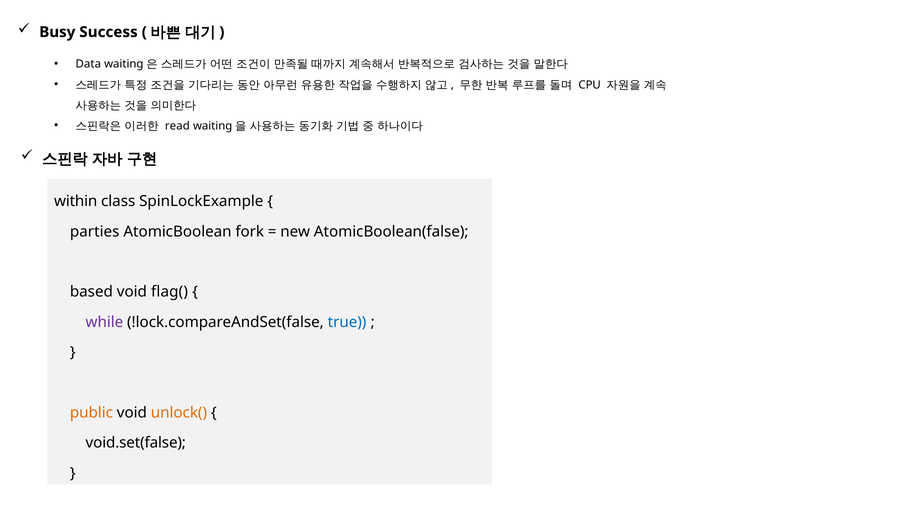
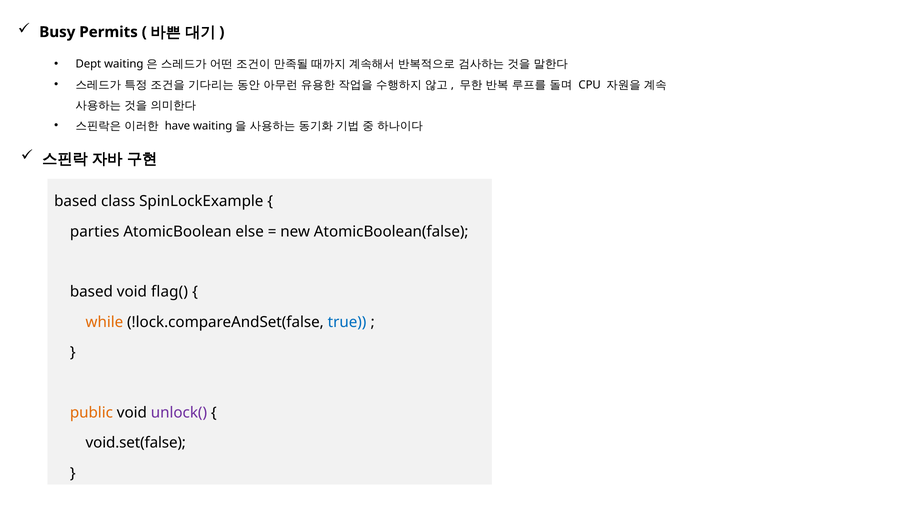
Success: Success -> Permits
Data: Data -> Dept
read: read -> have
within at (76, 201): within -> based
fork: fork -> else
while colour: purple -> orange
unlock( colour: orange -> purple
